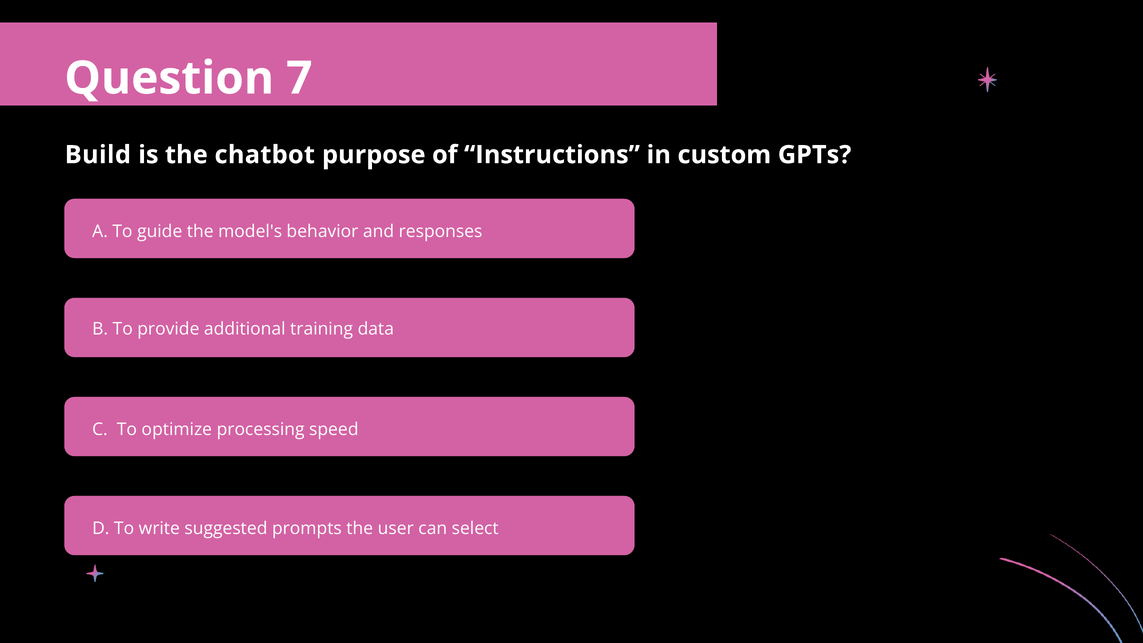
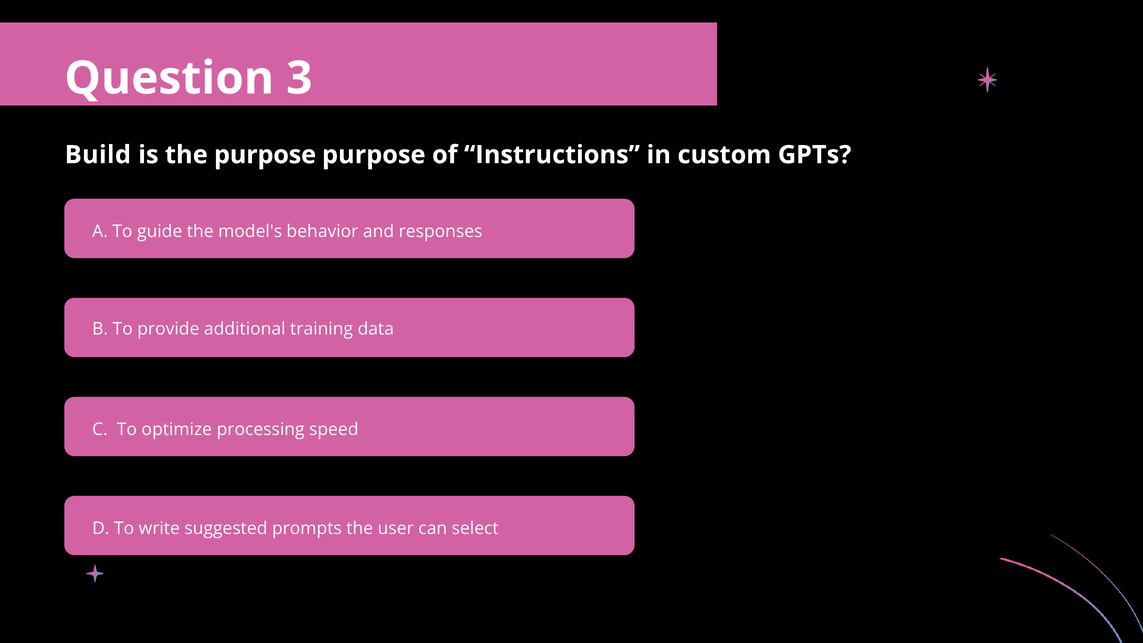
7: 7 -> 3
the chatbot: chatbot -> purpose
